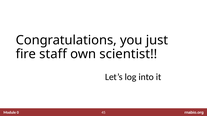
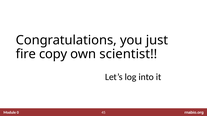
staff: staff -> copy
